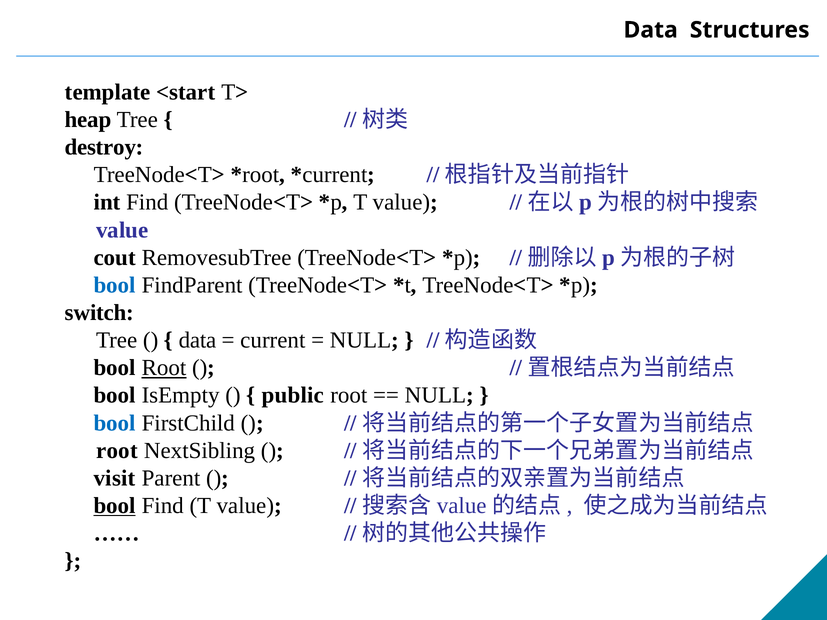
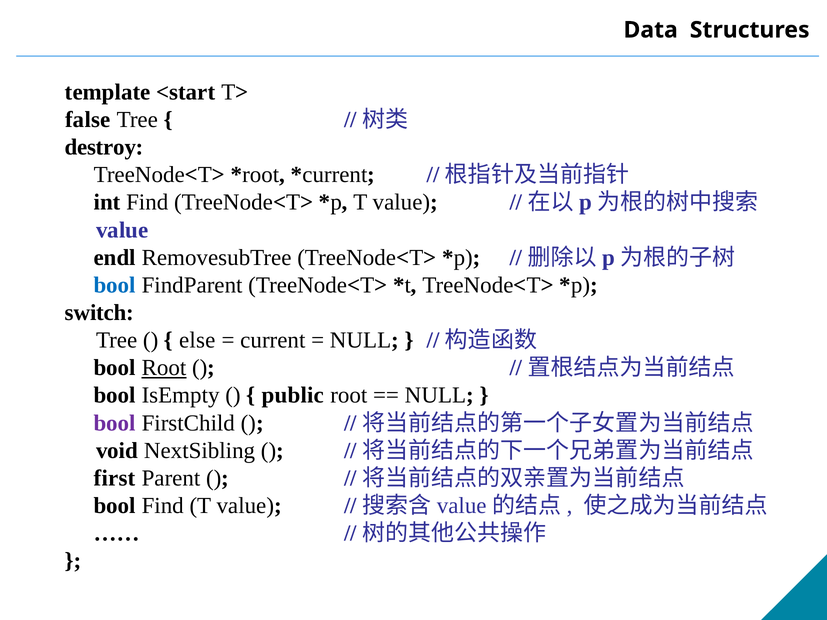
heap: heap -> false
cout: cout -> endl
data at (197, 340): data -> else
bool at (115, 423) colour: blue -> purple
root at (117, 451): root -> void
visit: visit -> first
bool at (115, 506) underline: present -> none
